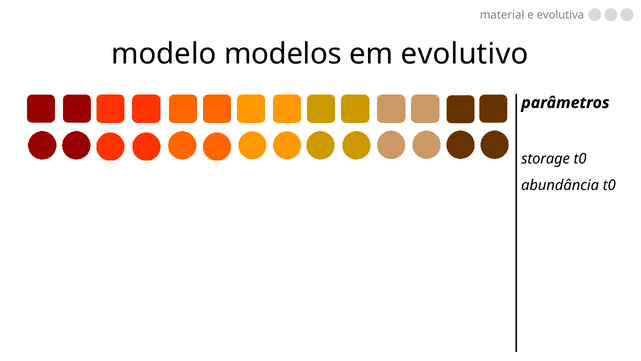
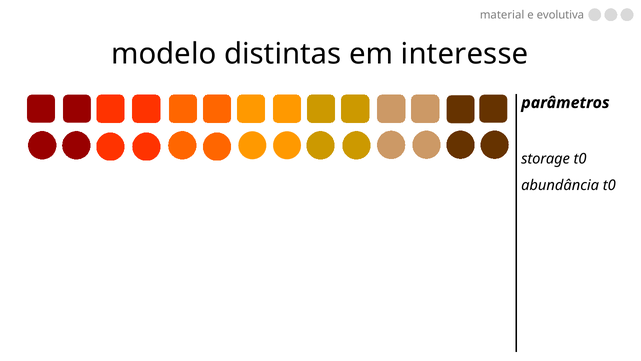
modelos: modelos -> distintas
evolutivo: evolutivo -> interesse
